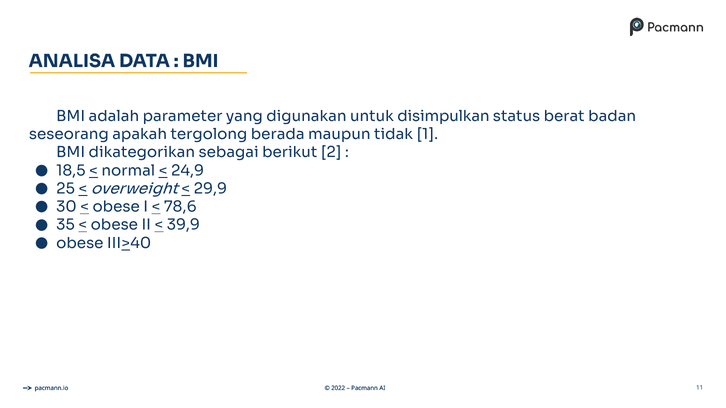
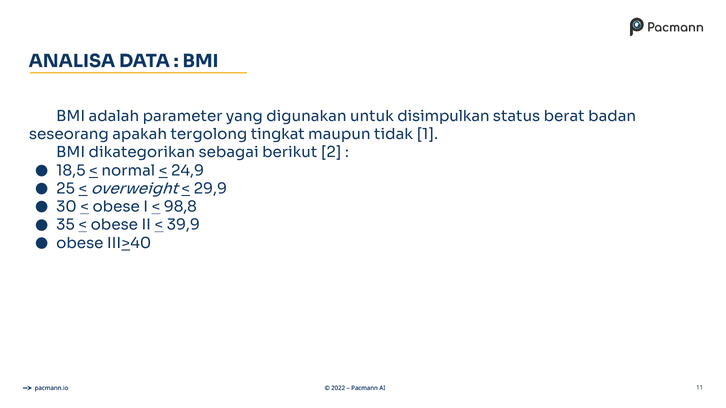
berada: berada -> tingkat
78,6: 78,6 -> 98,8
